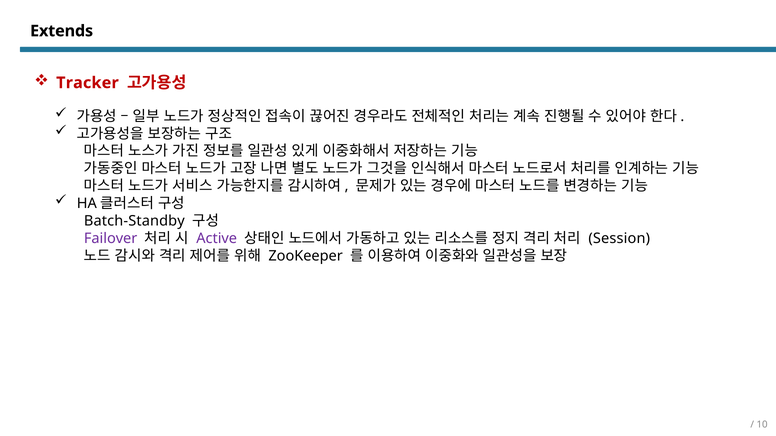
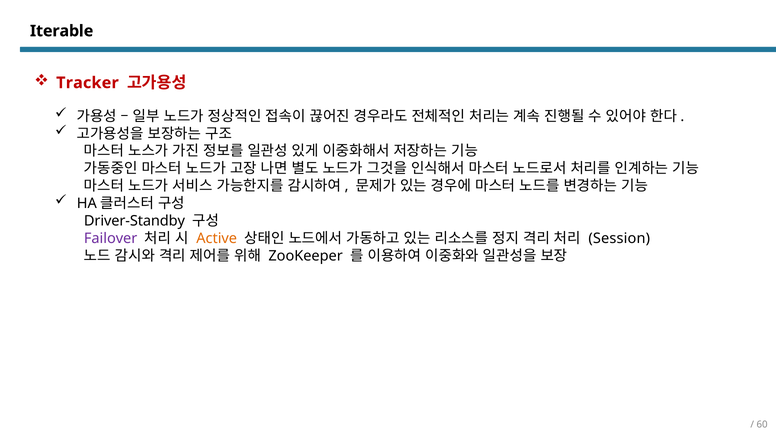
Extends: Extends -> Iterable
Batch-Standby: Batch-Standby -> Driver-Standby
Active colour: purple -> orange
10: 10 -> 60
